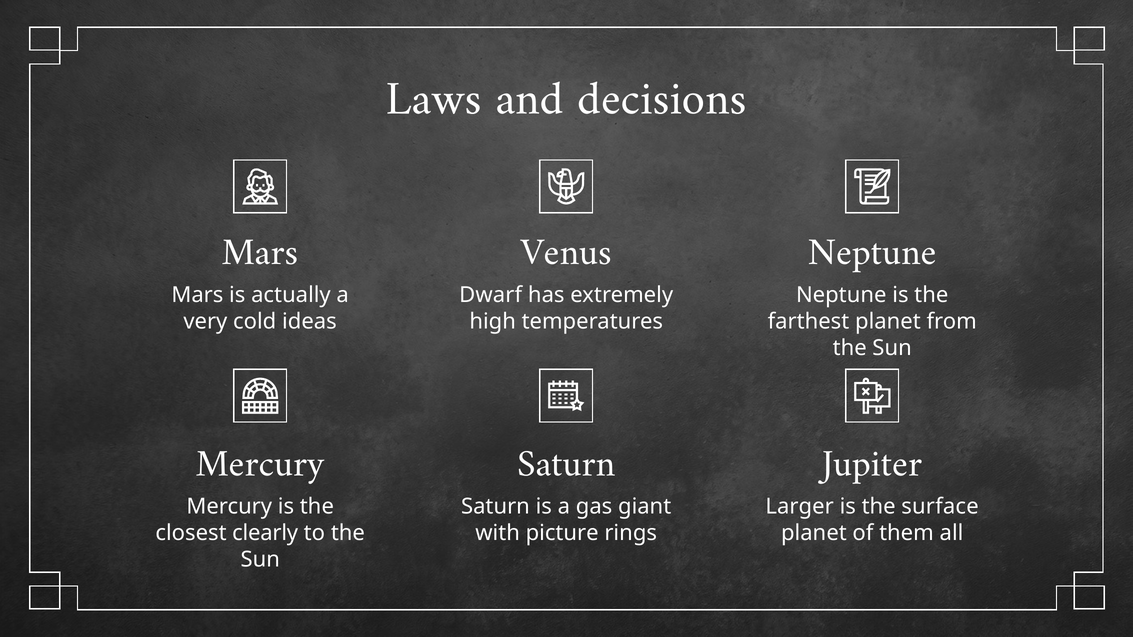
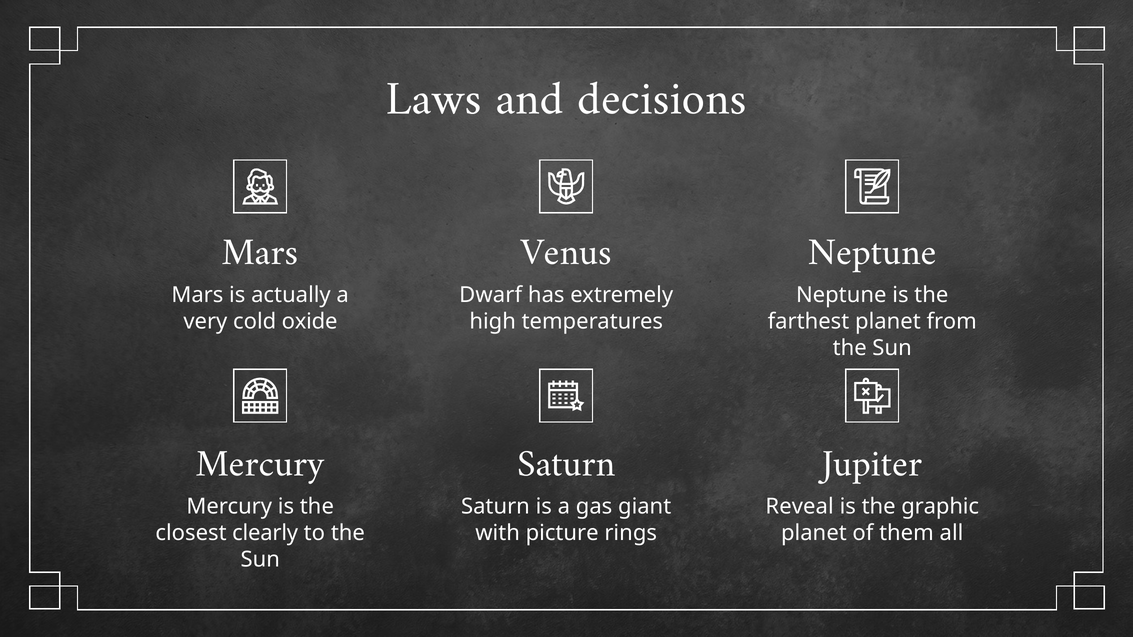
ideas: ideas -> oxide
Larger: Larger -> Reveal
surface: surface -> graphic
